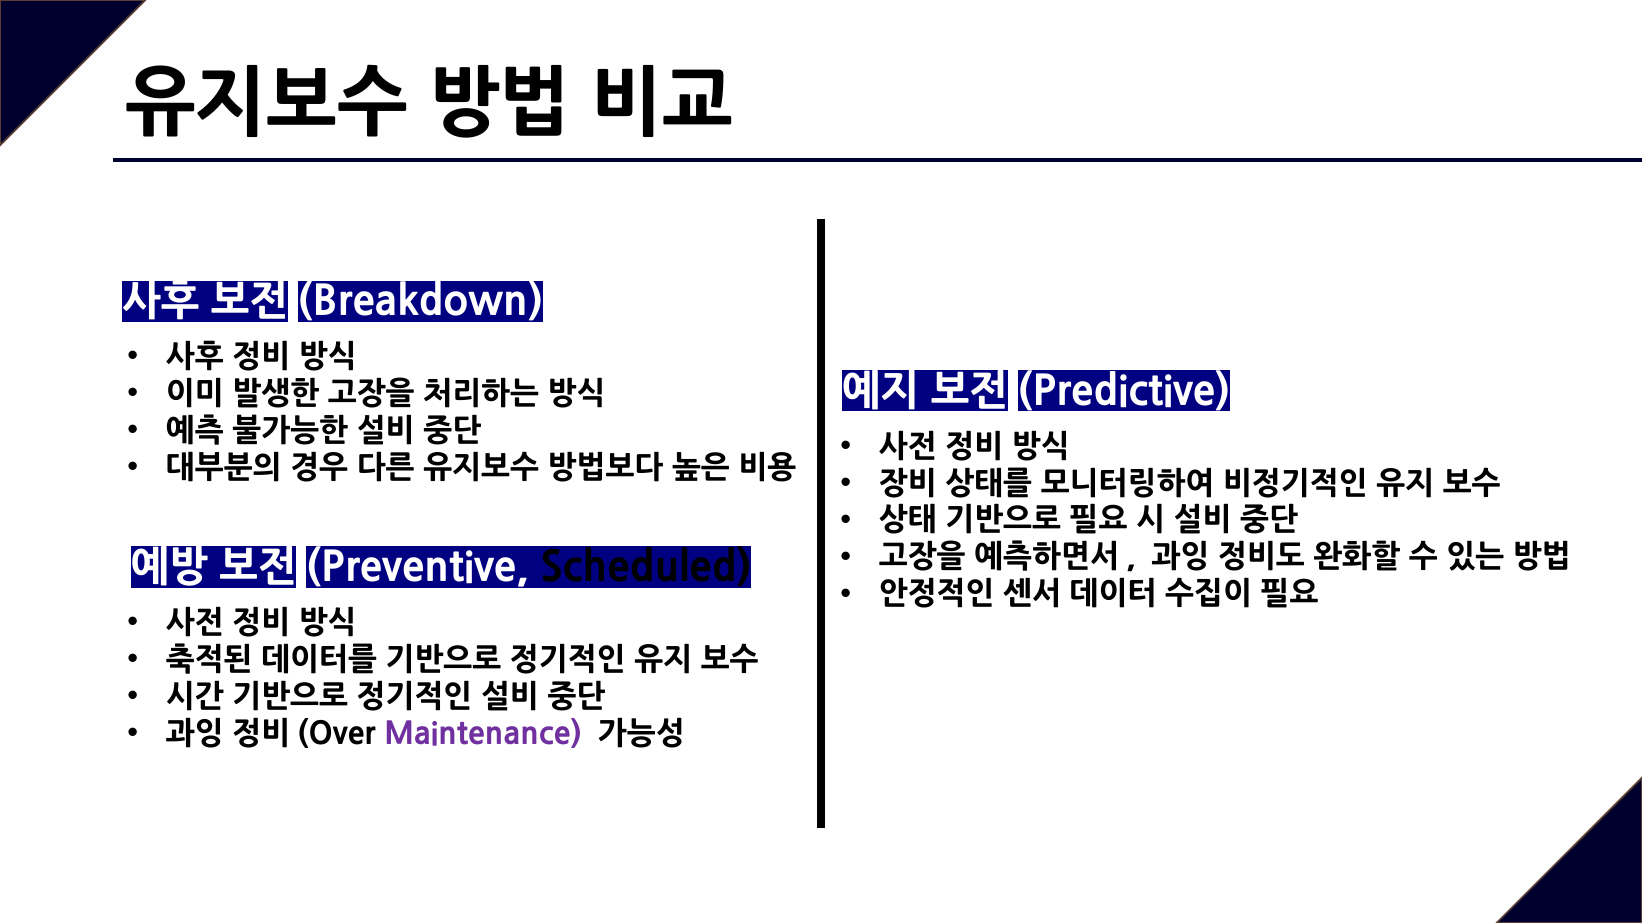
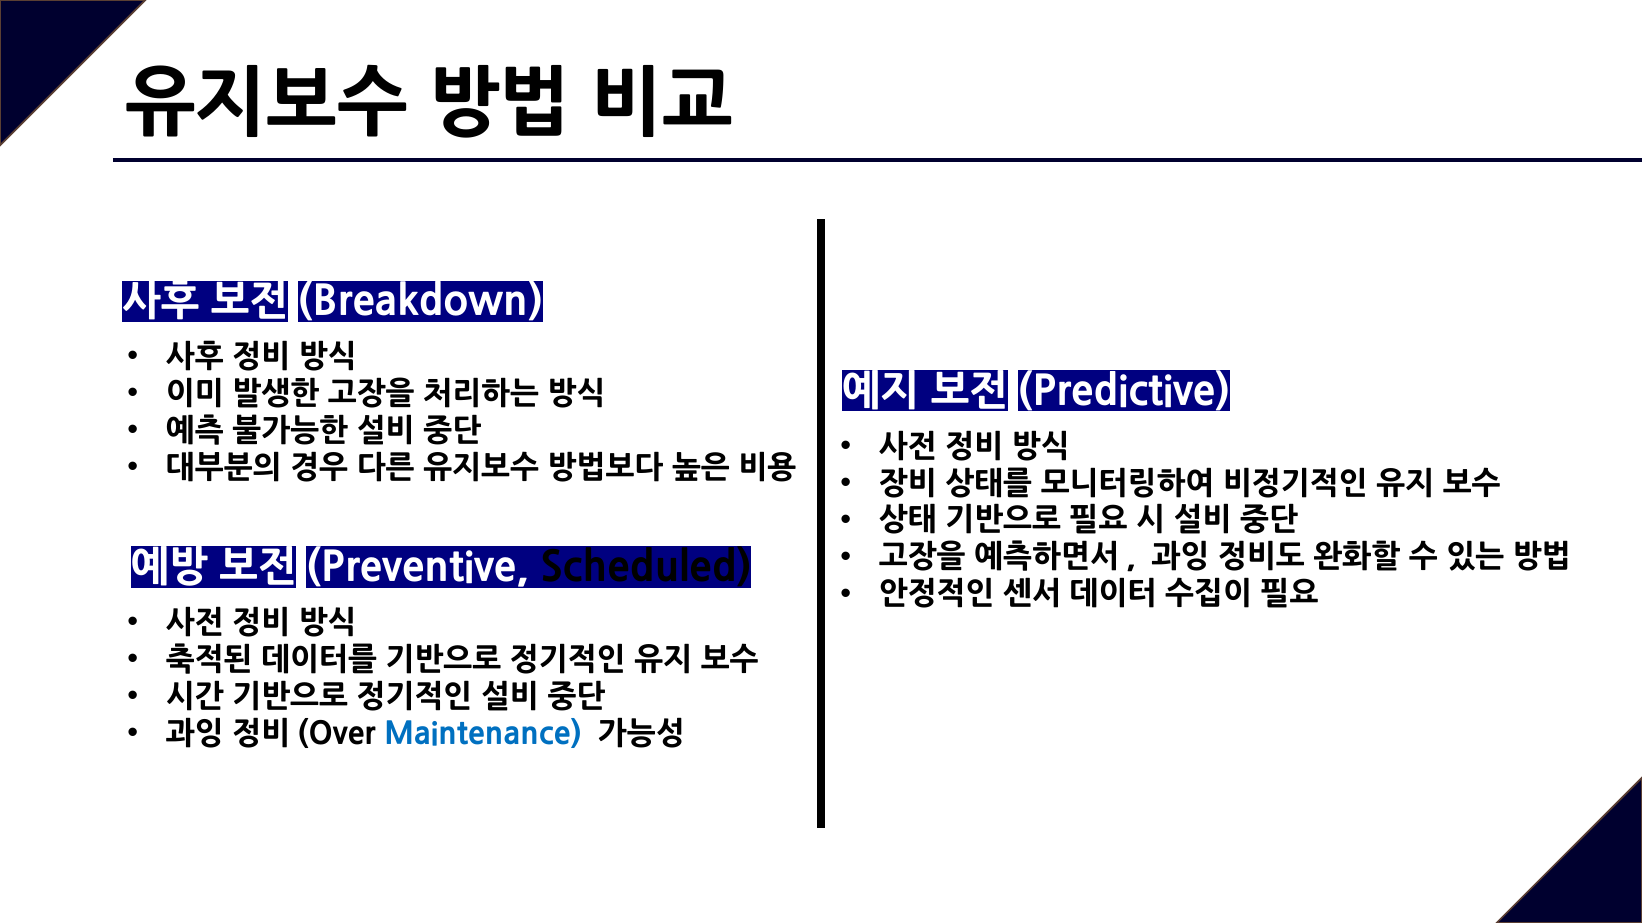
Maintenance colour: purple -> blue
